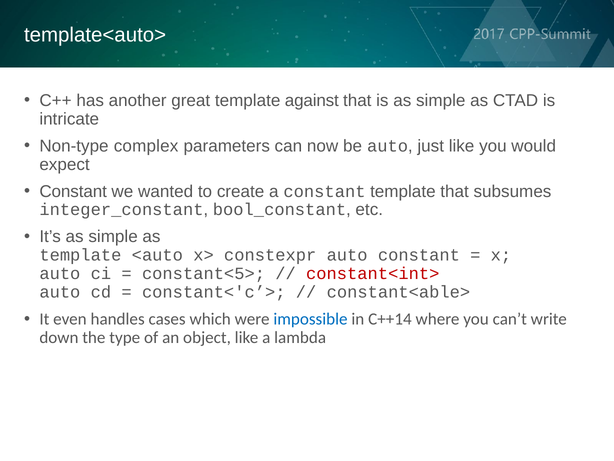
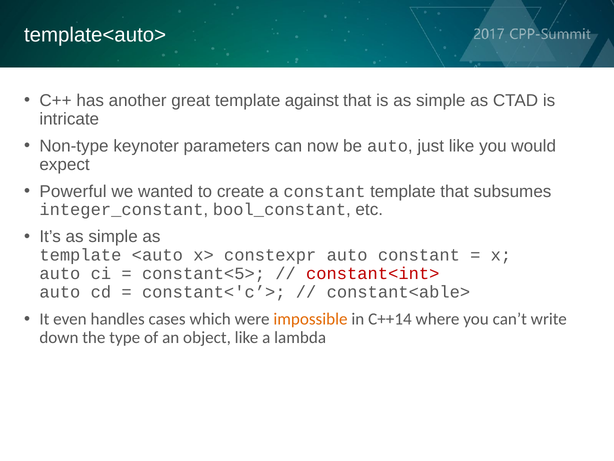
complex: complex -> keynoter
Constant at (73, 191): Constant -> Powerful
impossible colour: blue -> orange
